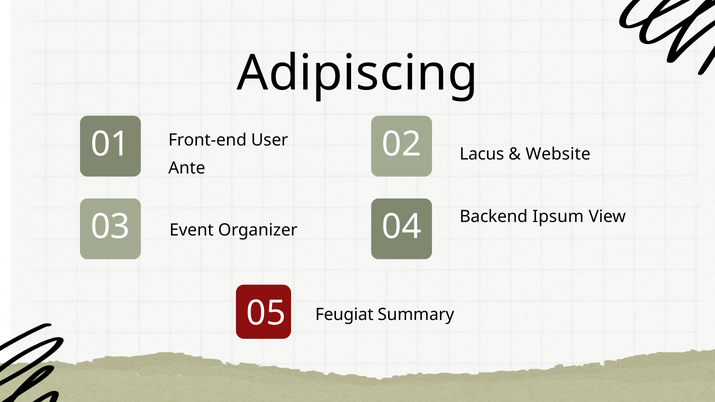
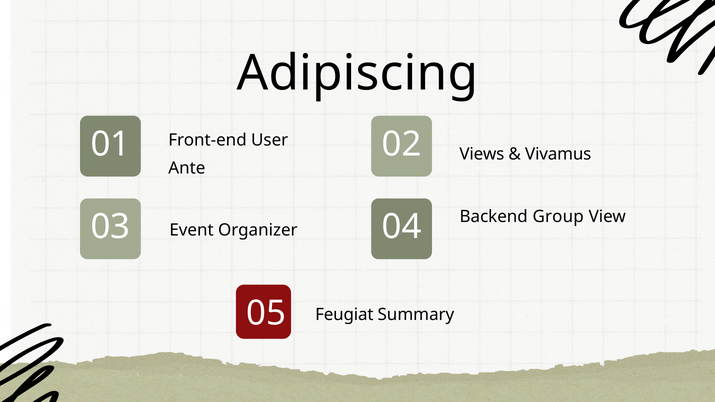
Lacus: Lacus -> Views
Website: Website -> Vivamus
Ipsum: Ipsum -> Group
